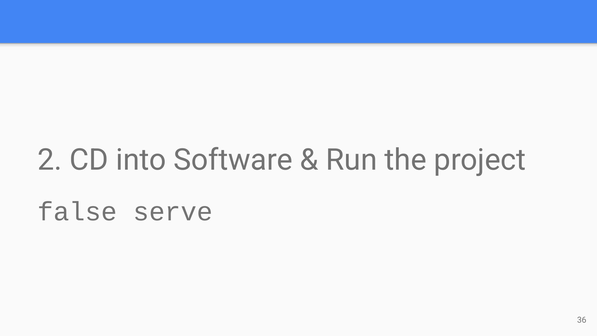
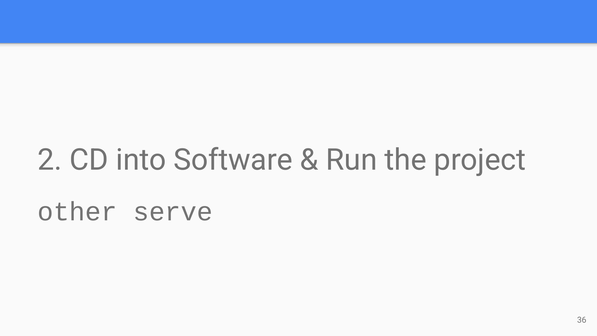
false: false -> other
